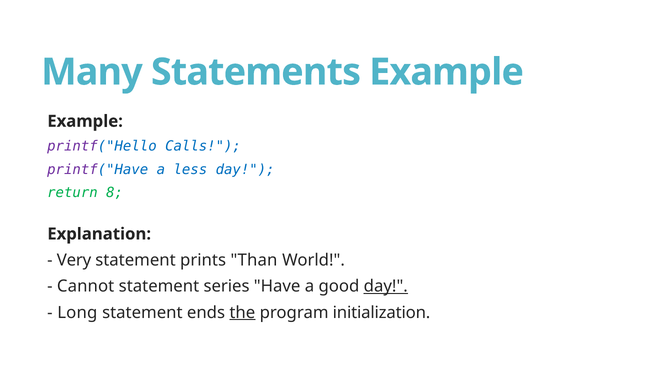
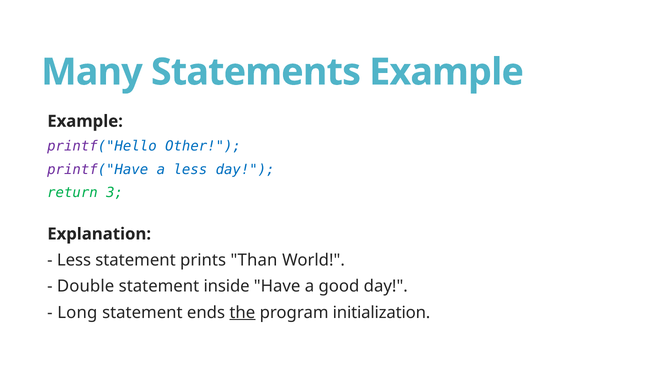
Calls: Calls -> Other
8: 8 -> 3
Very at (74, 260): Very -> Less
Cannot: Cannot -> Double
series: series -> inside
day at (386, 286) underline: present -> none
